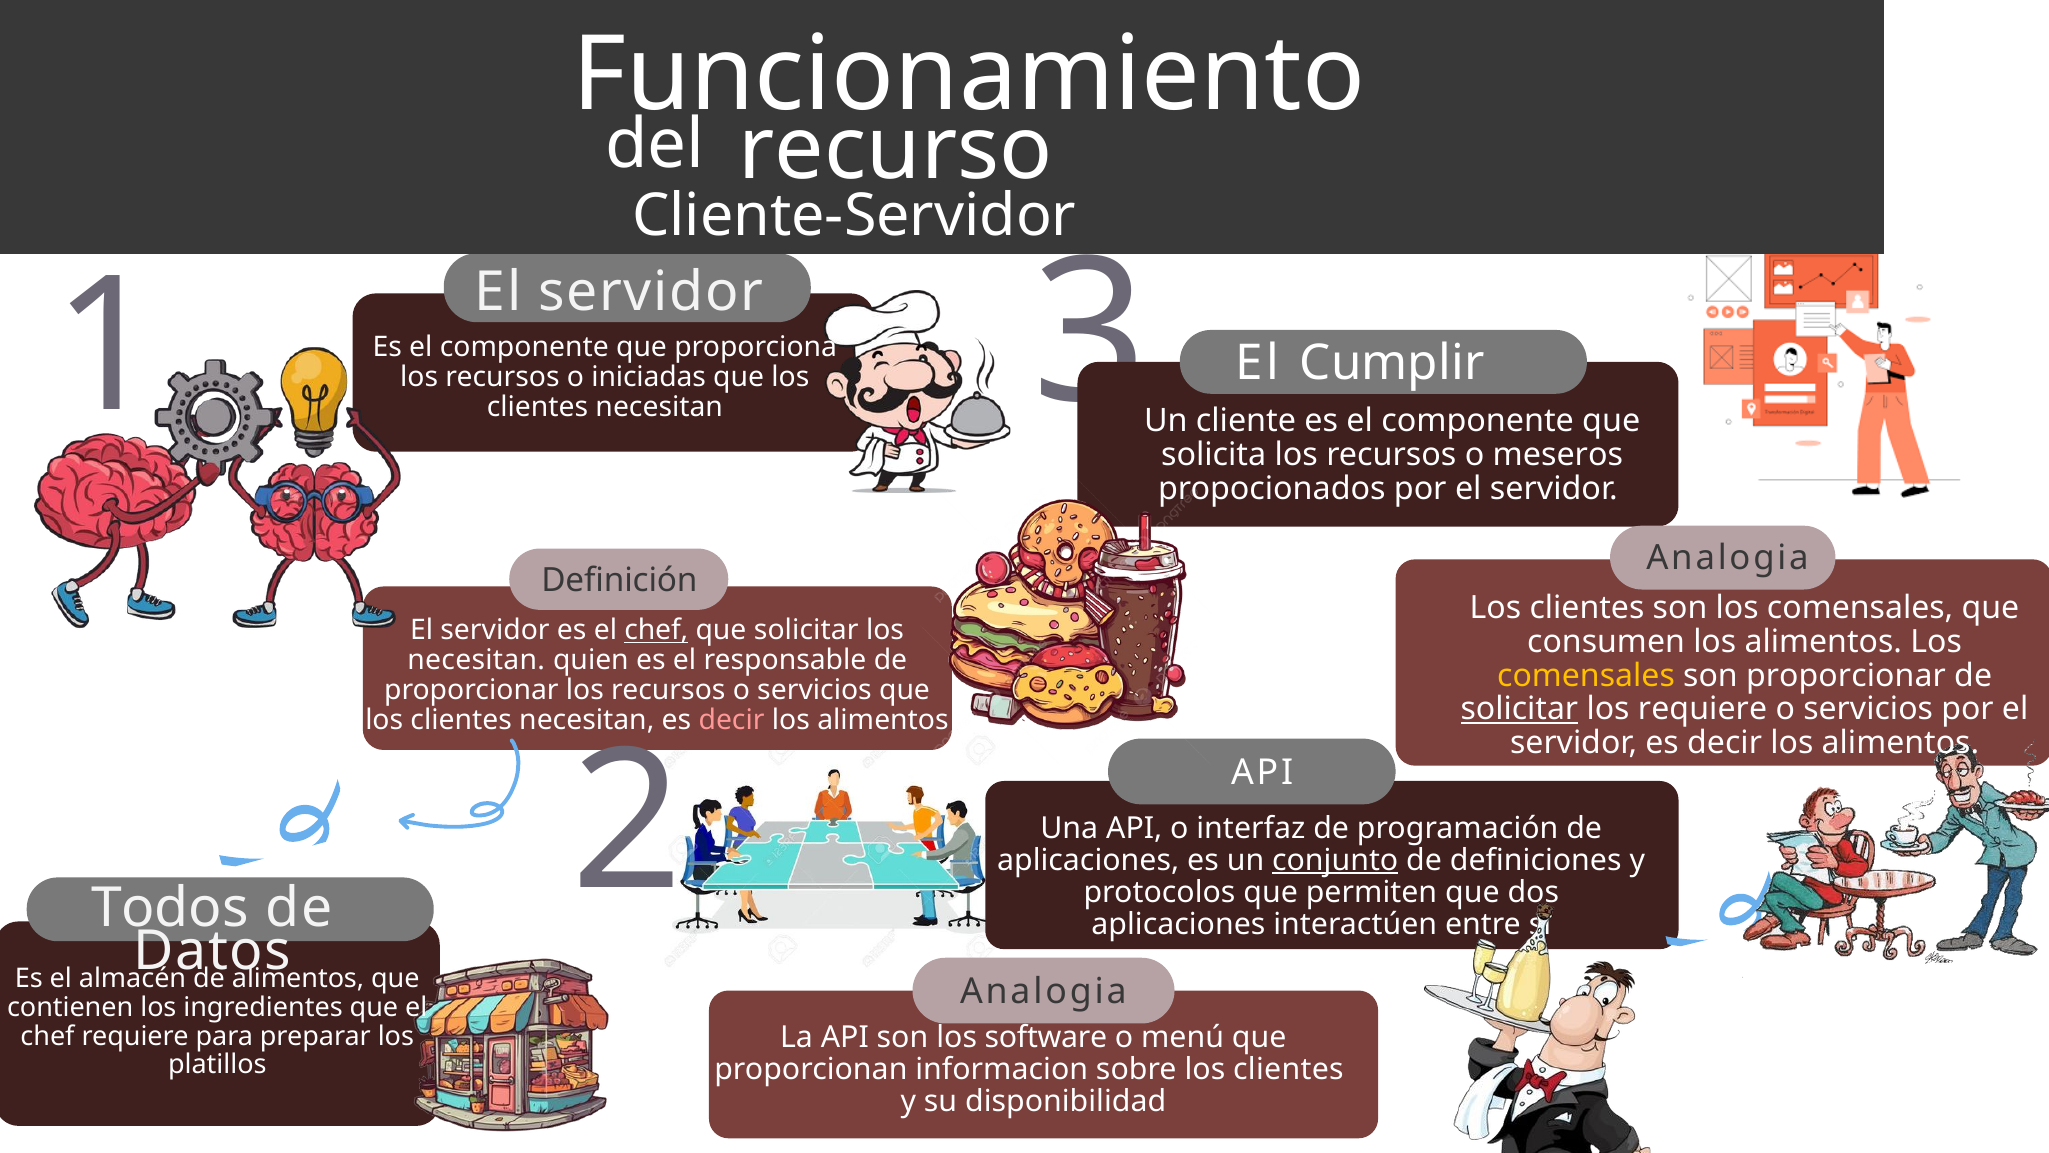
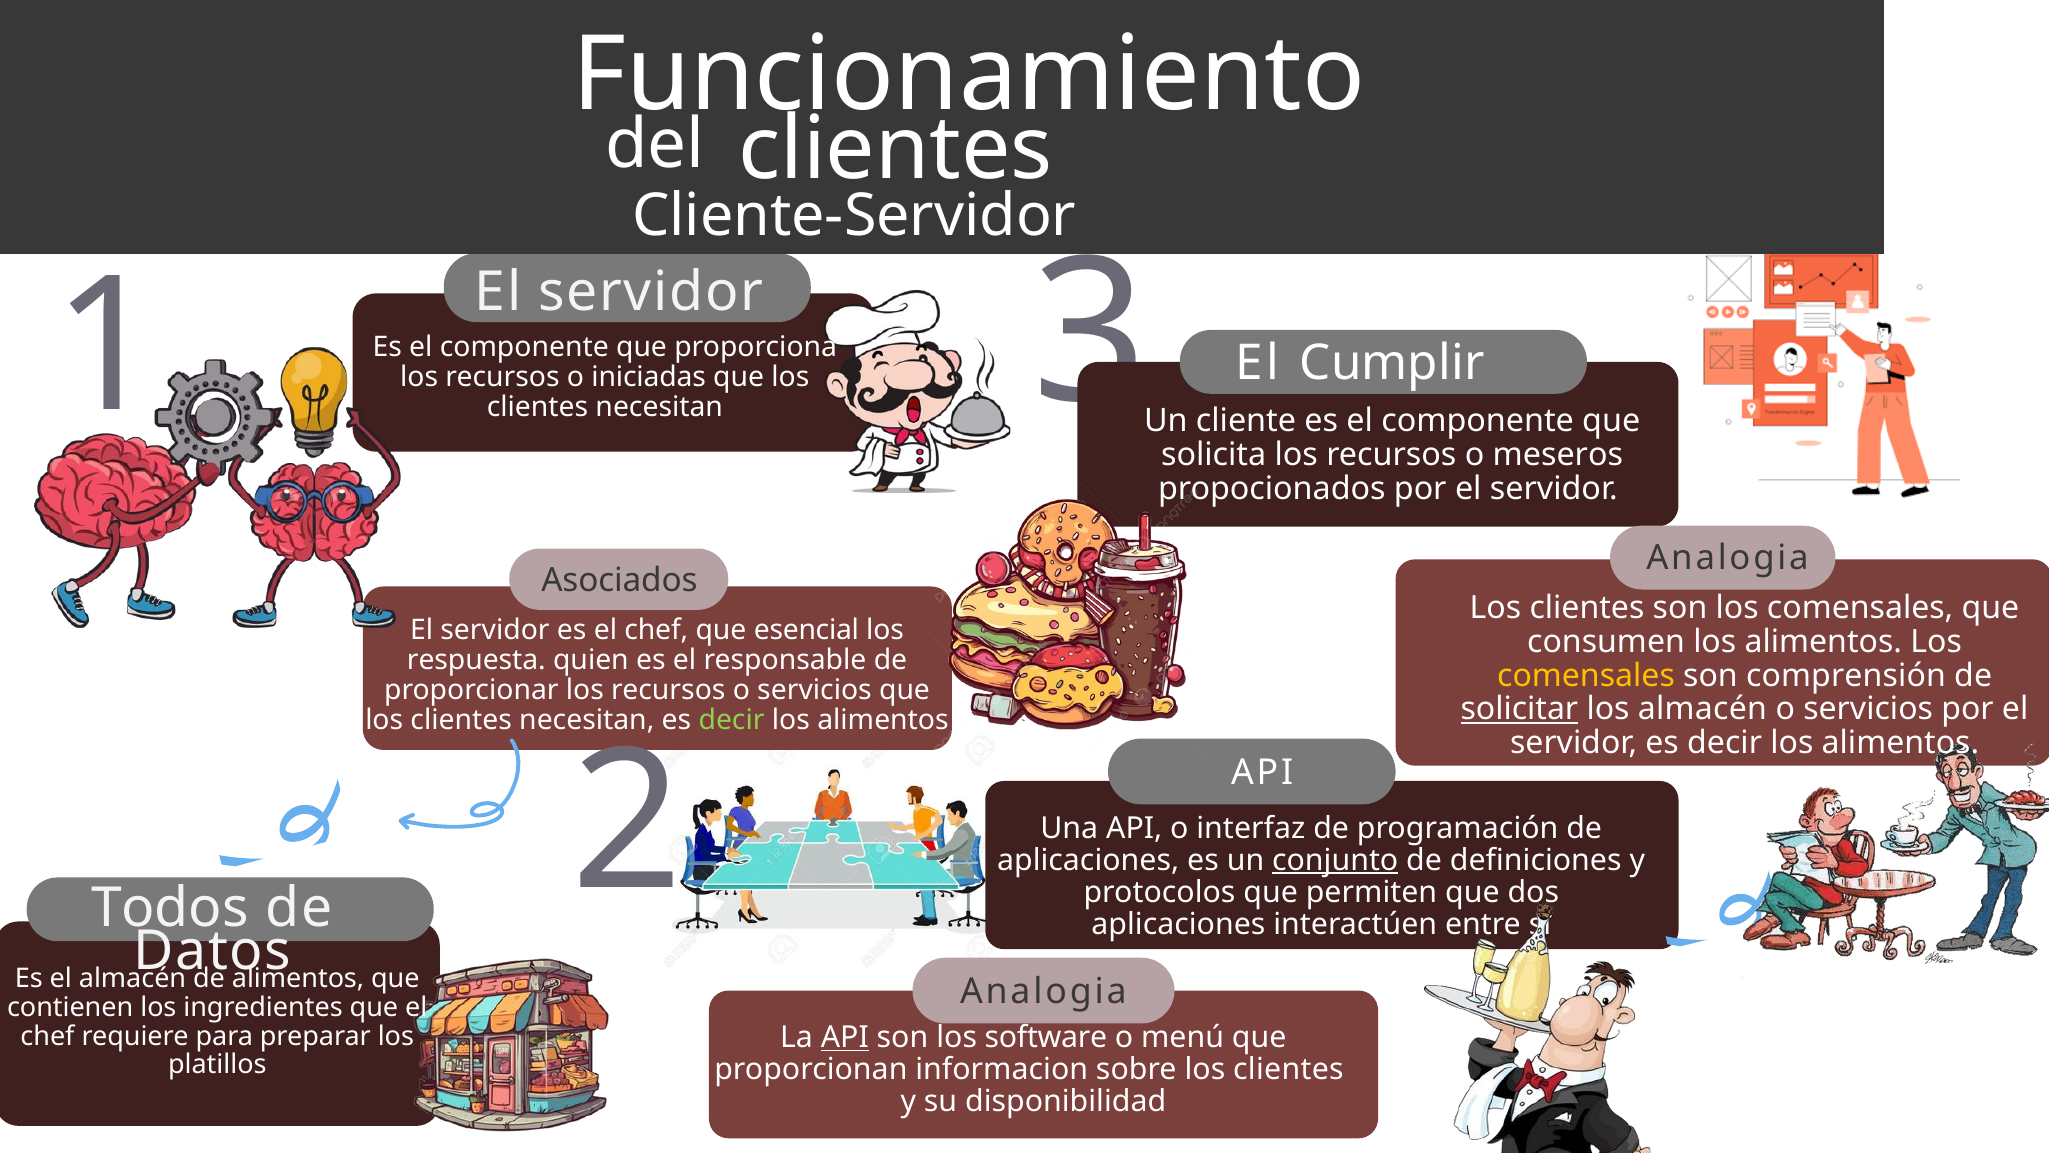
recurso at (896, 149): recurso -> clientes
Definición: Definición -> Asociados
chef at (656, 630) underline: present -> none
que solicitar: solicitar -> esencial
necesitan at (476, 660): necesitan -> respuesta
son proporcionar: proporcionar -> comprensión
los requiere: requiere -> almacén
decir at (732, 720) colour: pink -> light green
API at (845, 1037) underline: none -> present
